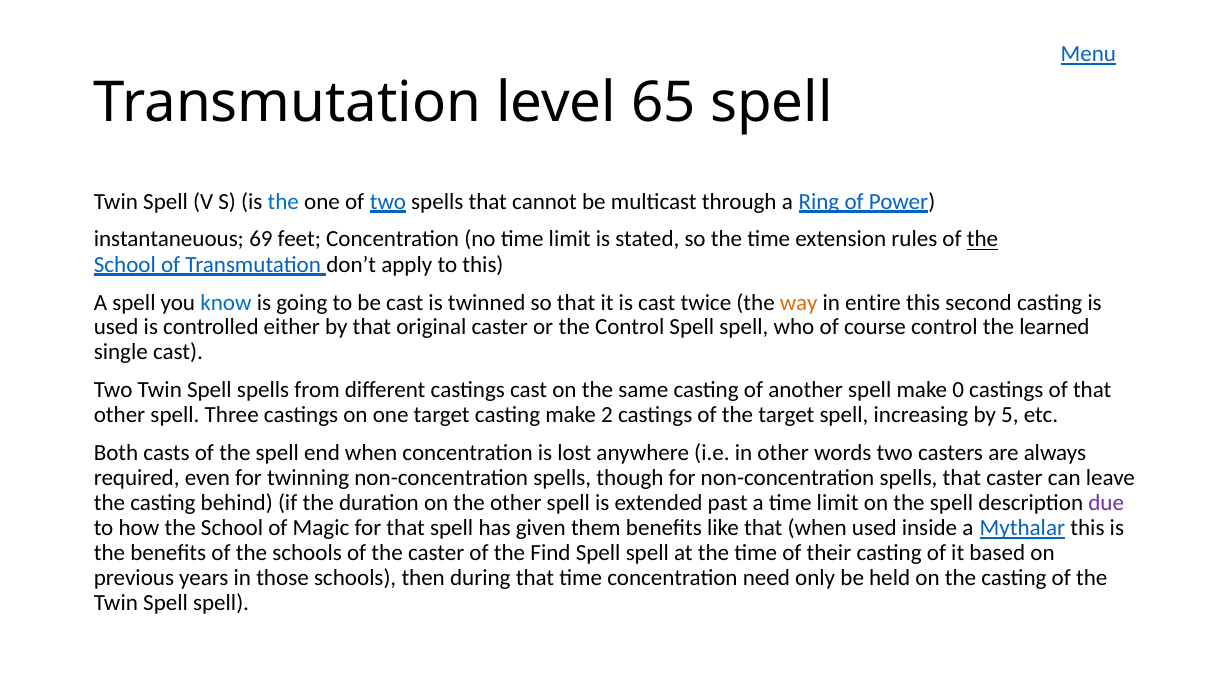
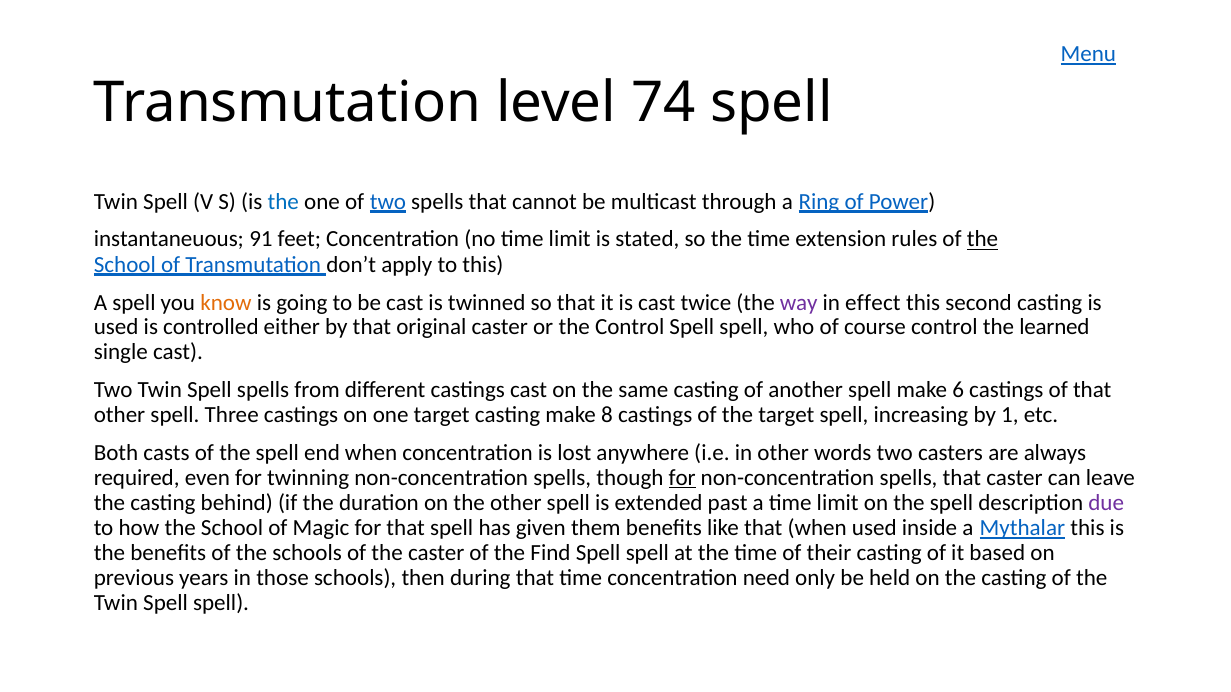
65: 65 -> 74
69: 69 -> 91
know colour: blue -> orange
way colour: orange -> purple
entire: entire -> effect
0: 0 -> 6
2: 2 -> 8
5: 5 -> 1
for at (682, 478) underline: none -> present
